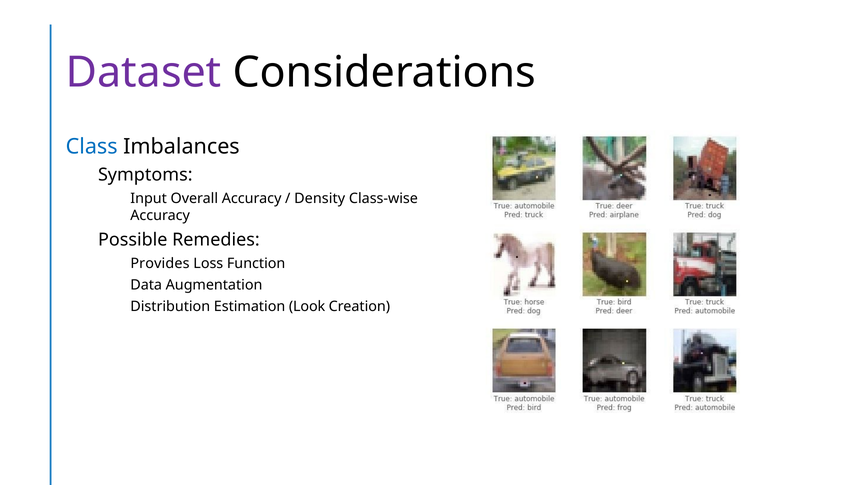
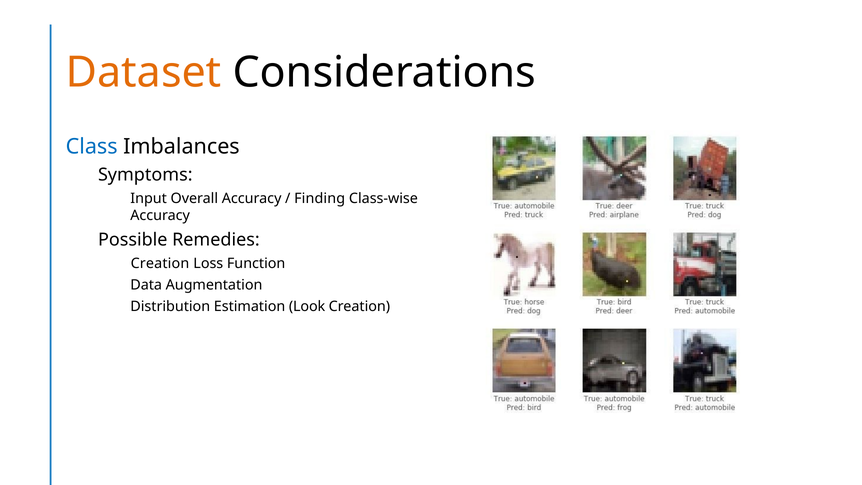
Dataset colour: purple -> orange
Density: Density -> Finding
Provides at (160, 263): Provides -> Creation
